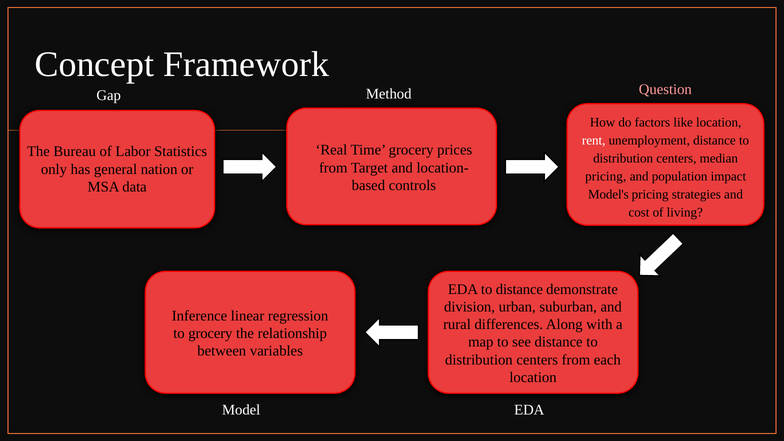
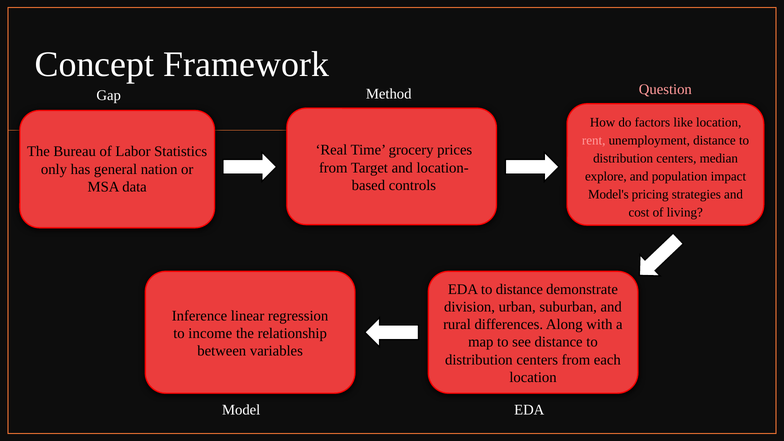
rent colour: white -> pink
pricing at (606, 176): pricing -> explore
to grocery: grocery -> income
